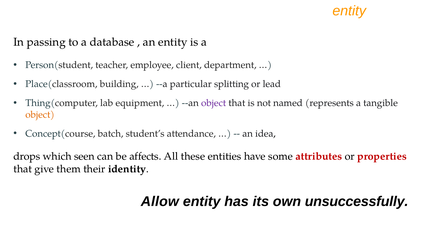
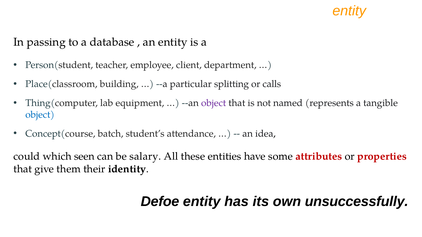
lead: lead -> calls
object at (40, 115) colour: orange -> blue
drops: drops -> could
affects: affects -> salary
Allow: Allow -> Defoe
